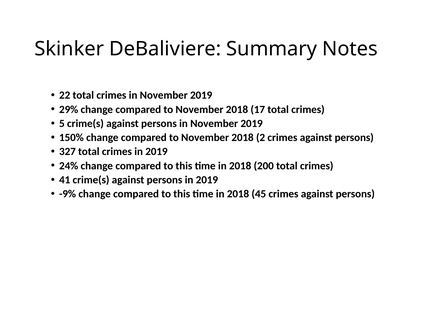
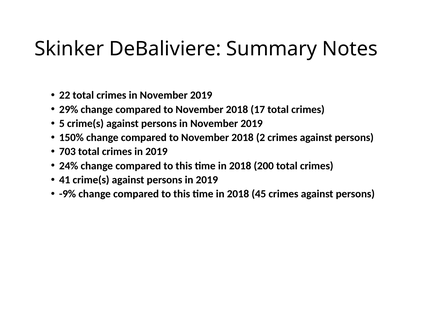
327: 327 -> 703
